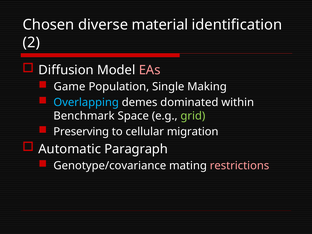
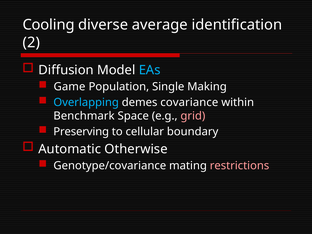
Chosen: Chosen -> Cooling
material: material -> average
EAs colour: pink -> light blue
dominated: dominated -> covariance
grid colour: light green -> pink
migration: migration -> boundary
Paragraph: Paragraph -> Otherwise
